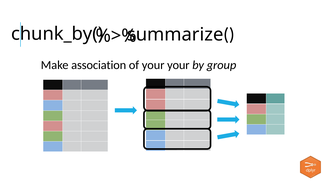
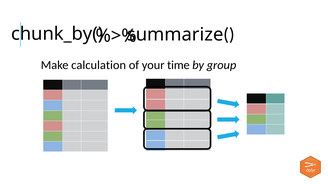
association: association -> calculation
your your: your -> time
